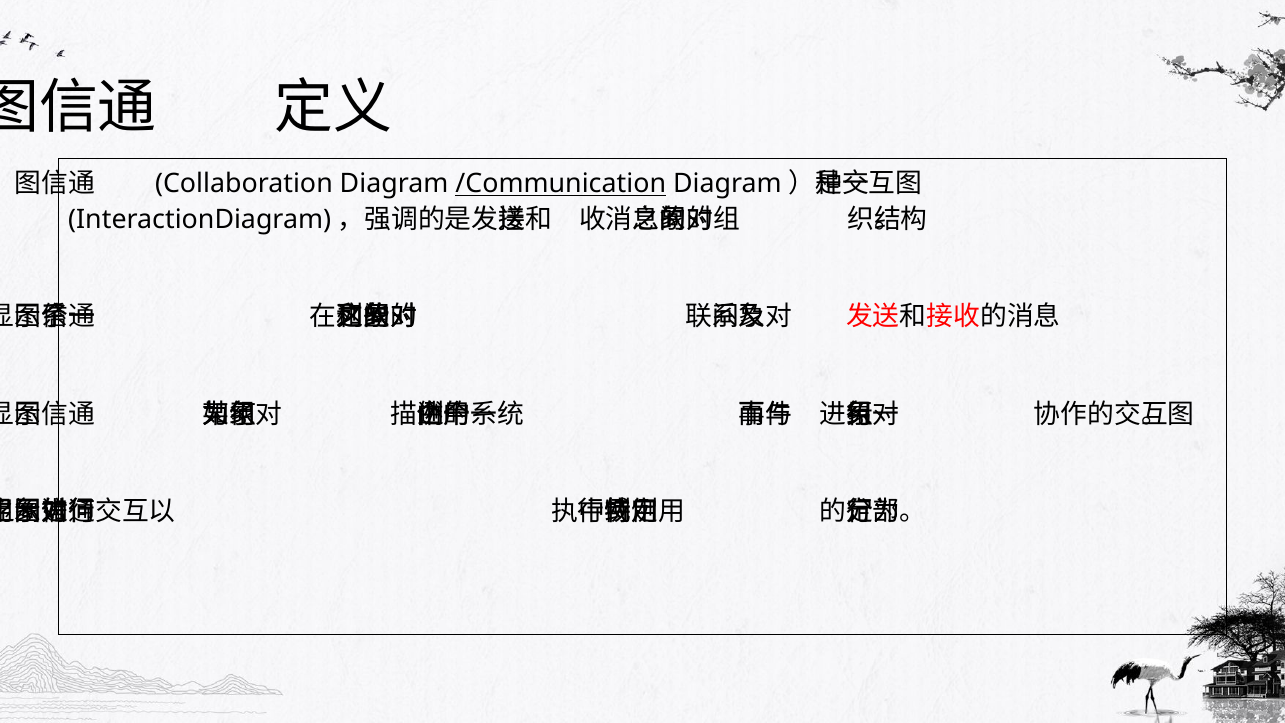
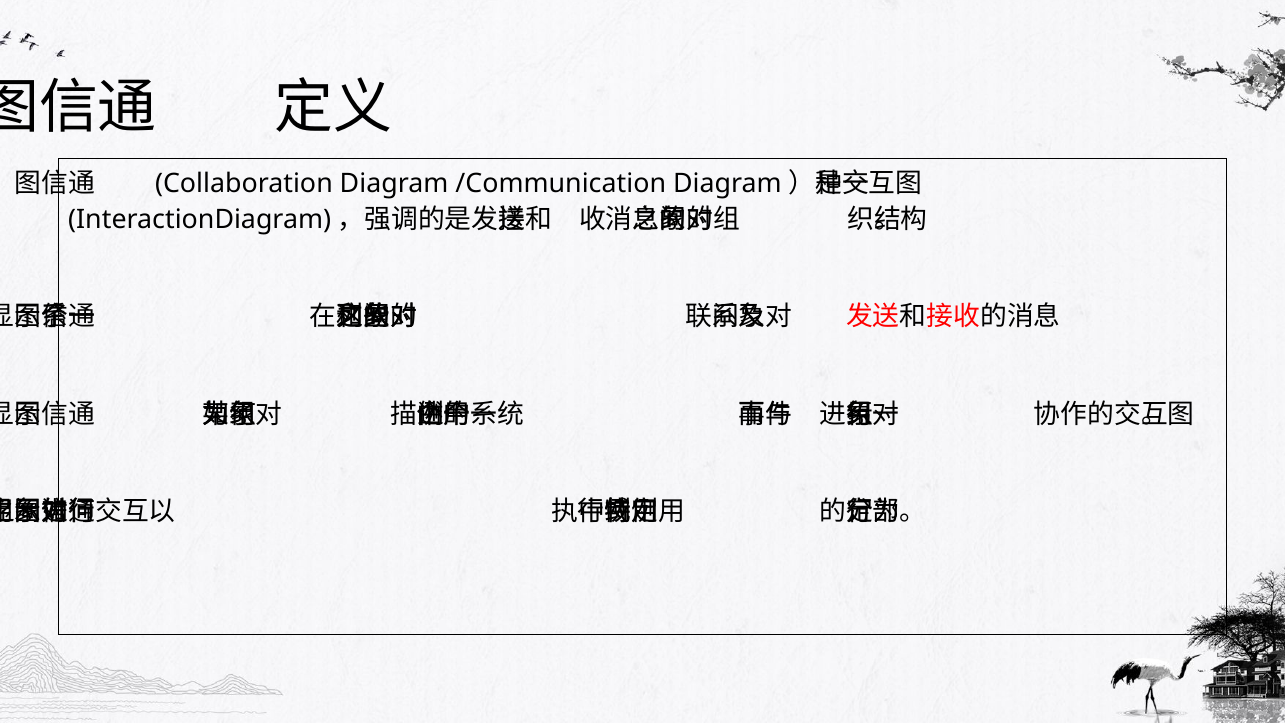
/Communication underline: present -> none
